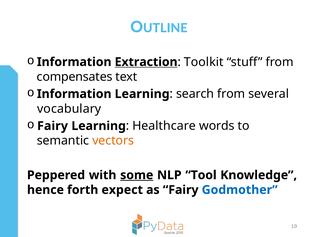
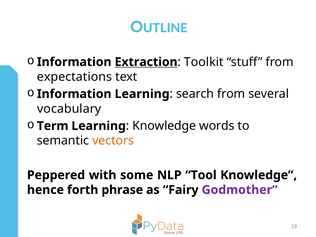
compensates: compensates -> expectations
Fairy at (53, 126): Fairy -> Term
Healthcare at (164, 126): Healthcare -> Knowledge
some underline: present -> none
expect: expect -> phrase
Godmother colour: blue -> purple
